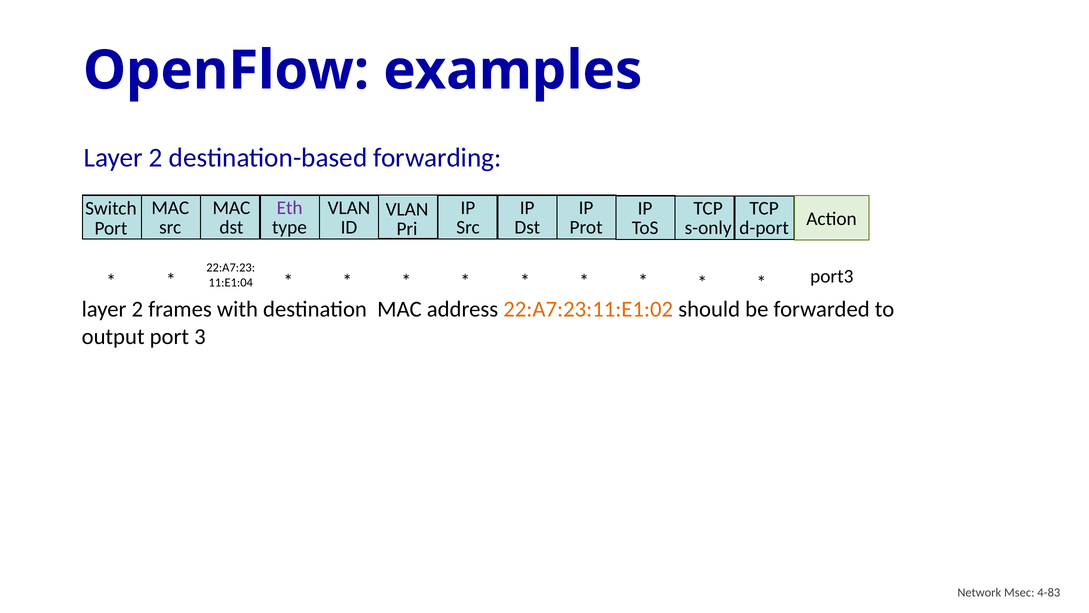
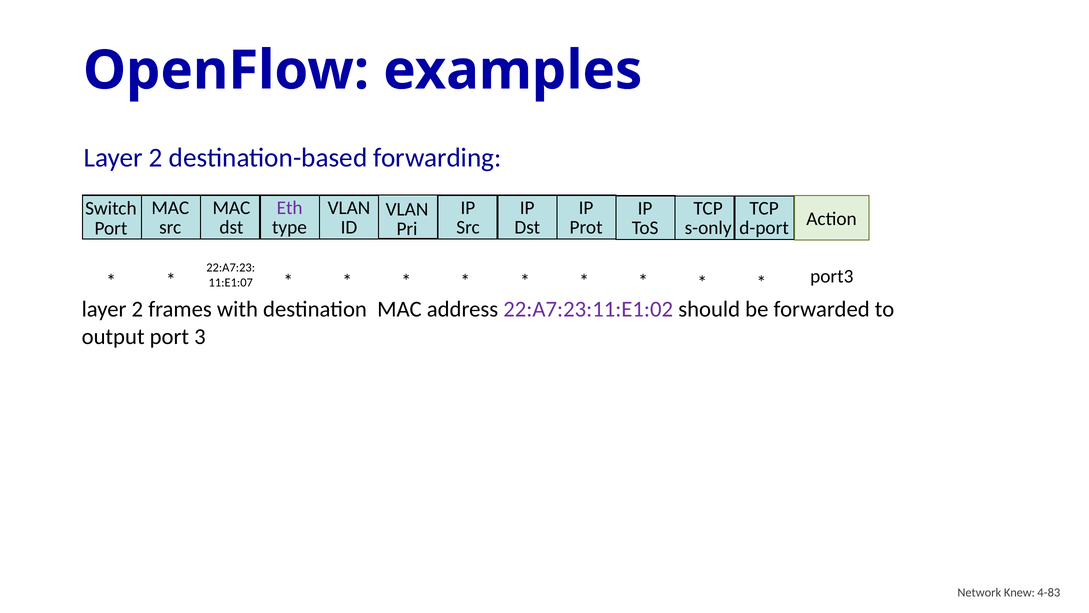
11:E1:04: 11:E1:04 -> 11:E1:07
22:A7:23:11:E1:02 colour: orange -> purple
Msec: Msec -> Knew
